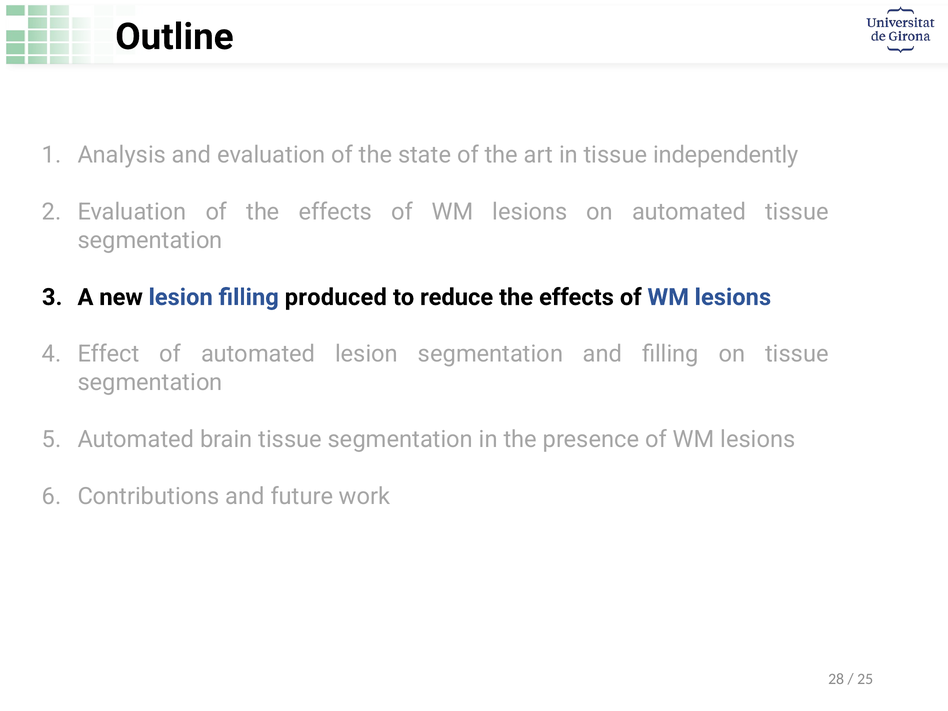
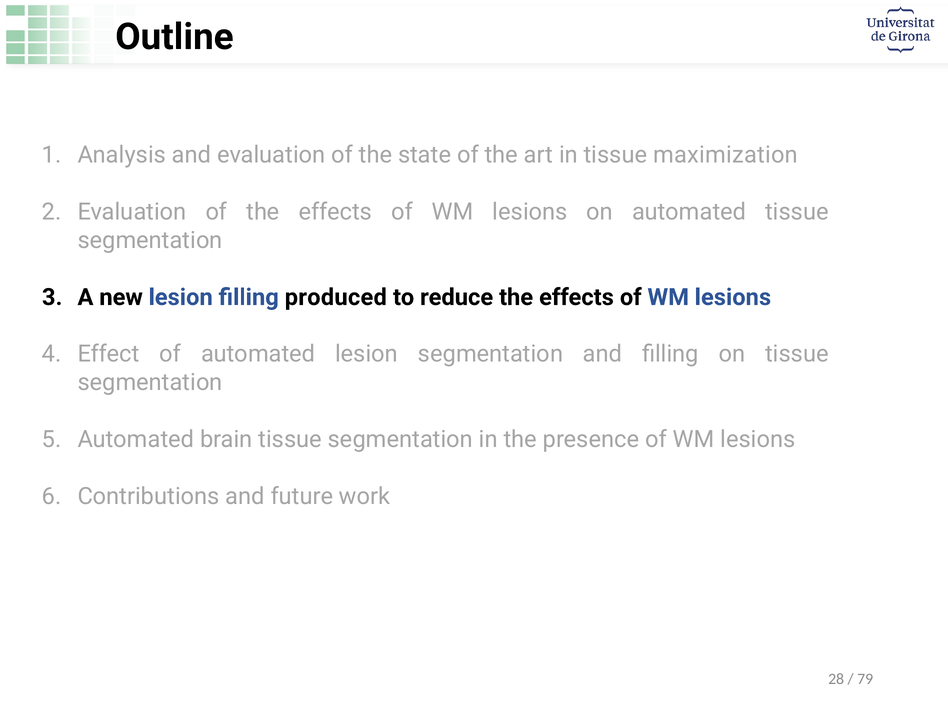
independently: independently -> maximization
25: 25 -> 79
